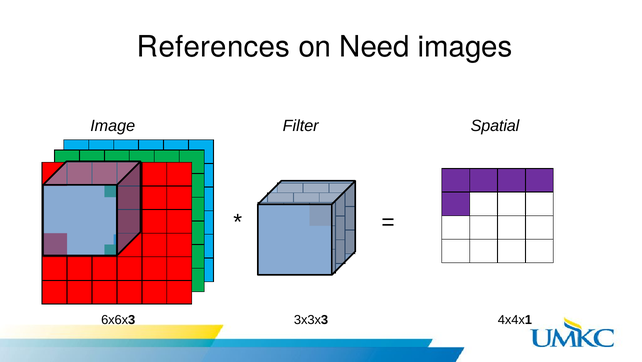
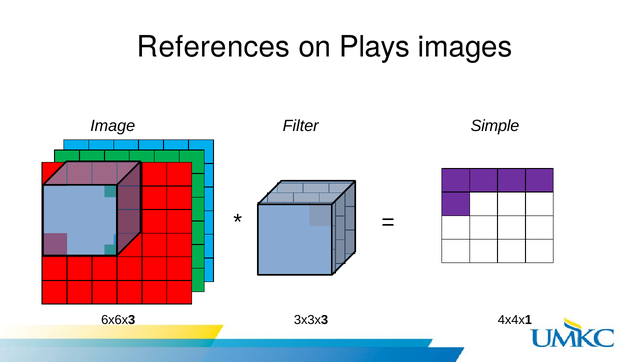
Need: Need -> Plays
Spatial: Spatial -> Simple
